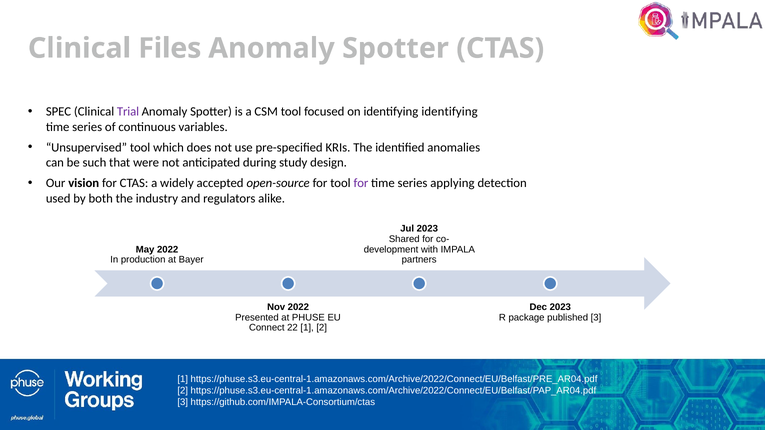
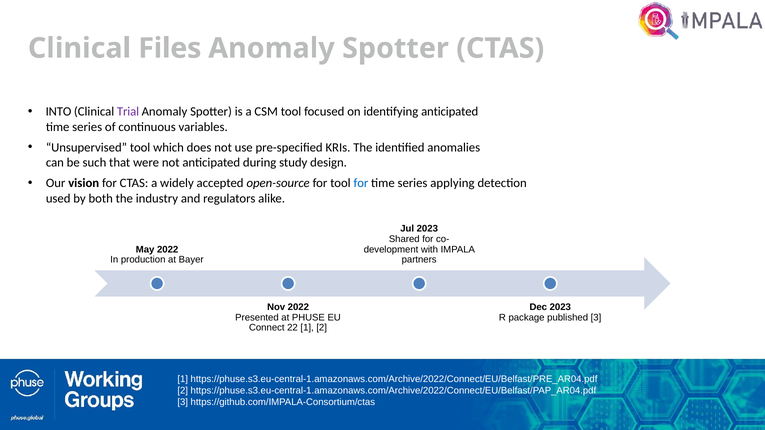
SPEC: SPEC -> INTO
identifying identifying: identifying -> anticipated
for at (361, 183) colour: purple -> blue
